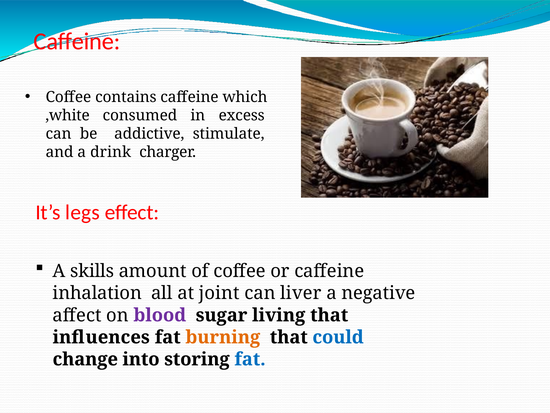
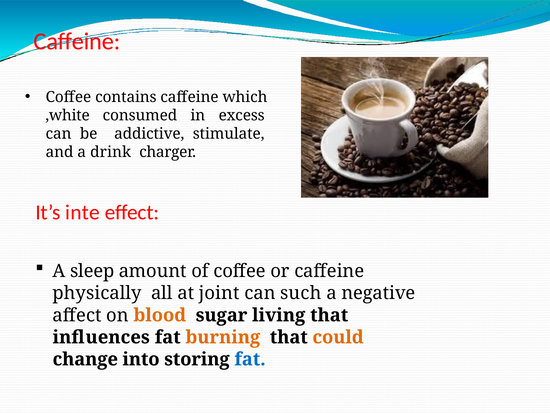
legs: legs -> inte
skills: skills -> sleep
inhalation: inhalation -> physically
liver: liver -> such
blood colour: purple -> orange
could colour: blue -> orange
